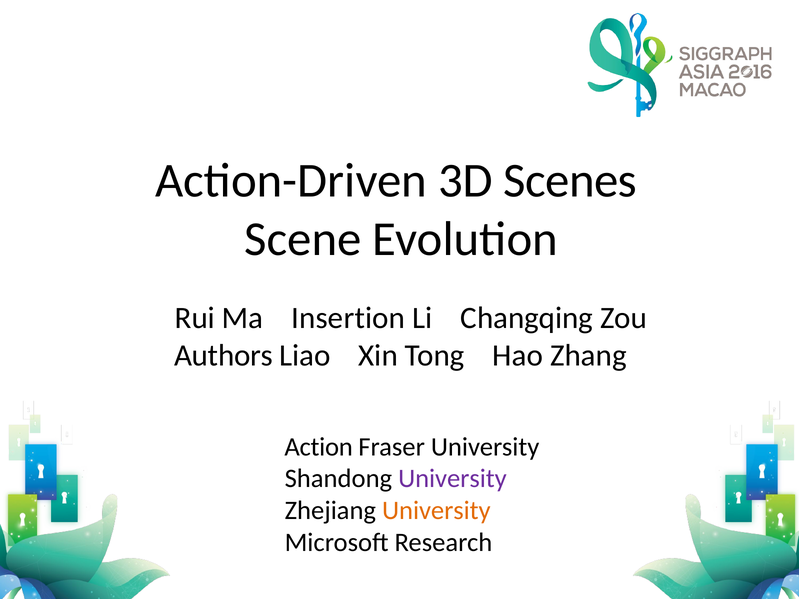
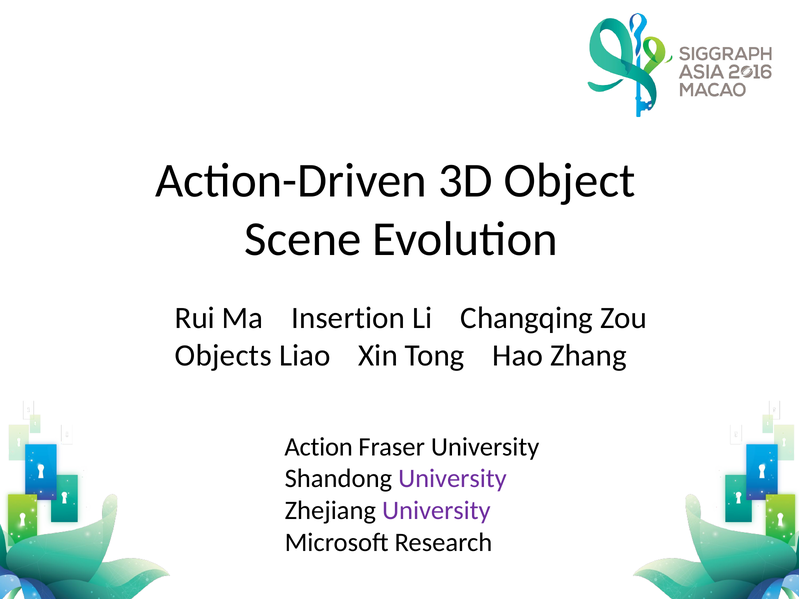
Scenes: Scenes -> Object
Authors: Authors -> Objects
University at (436, 511) colour: orange -> purple
